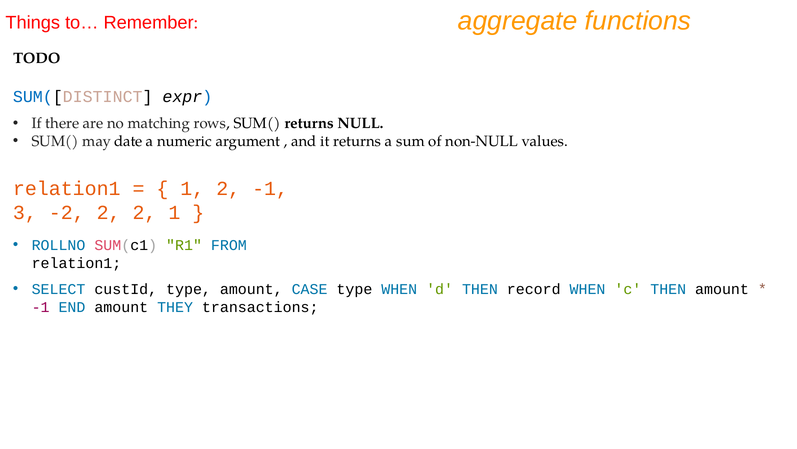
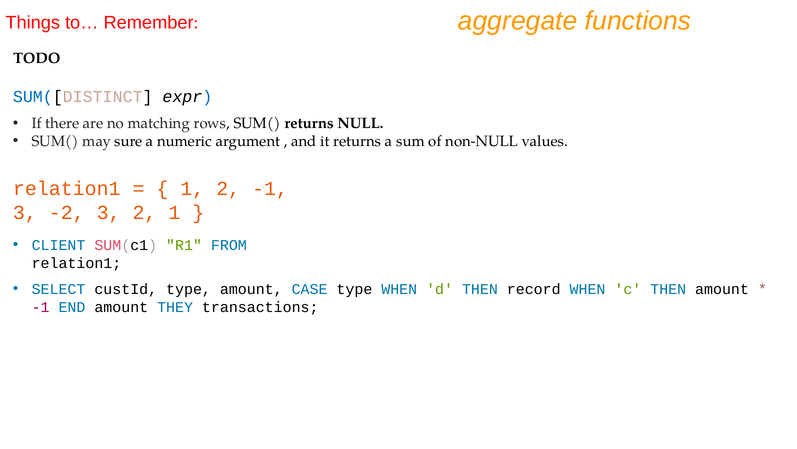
date: date -> sure
-2 2: 2 -> 3
ROLLNO: ROLLNO -> CLIENT
